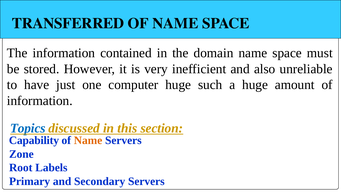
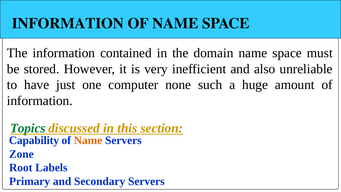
TRANSFERRED at (68, 23): TRANSFERRED -> INFORMATION
computer huge: huge -> none
Topics colour: blue -> green
